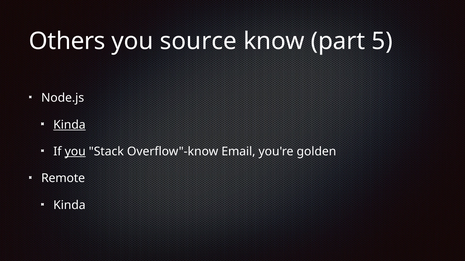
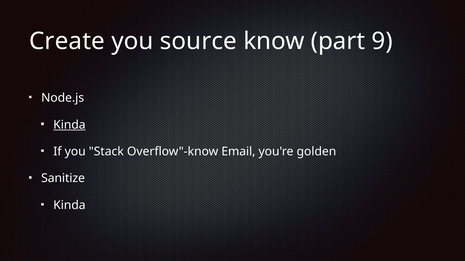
Others: Others -> Create
5: 5 -> 9
you at (75, 152) underline: present -> none
Remote: Remote -> Sanitize
